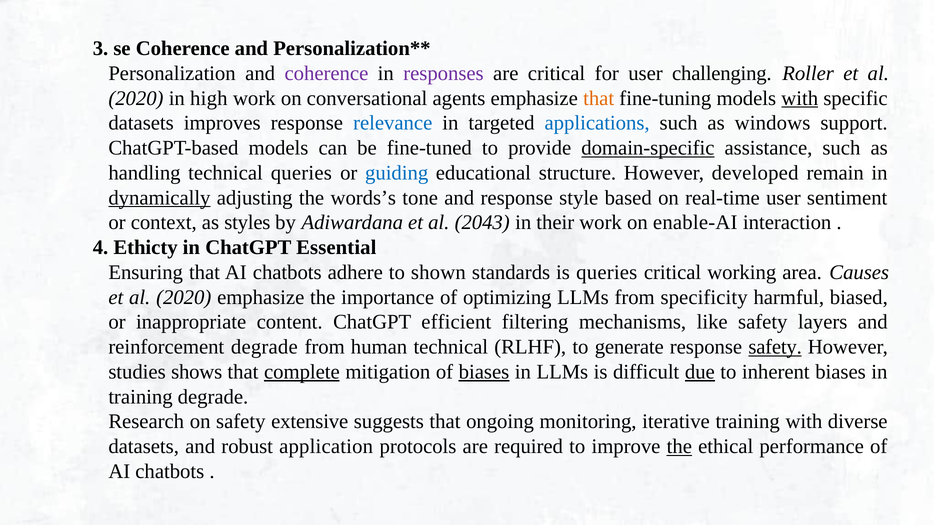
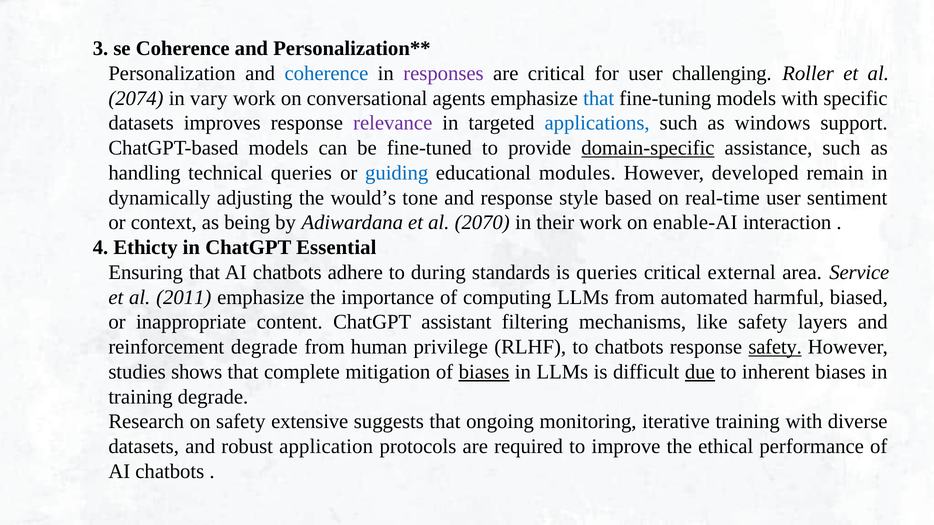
coherence at (326, 73) colour: purple -> blue
2020 at (136, 98): 2020 -> 2074
high: high -> vary
that at (599, 98) colour: orange -> blue
with at (800, 98) underline: present -> none
relevance colour: blue -> purple
structure: structure -> modules
dynamically underline: present -> none
words’s: words’s -> would’s
styles: styles -> being
2043: 2043 -> 2070
shown: shown -> during
working: working -> external
Causes: Causes -> Service
2020 at (184, 297): 2020 -> 2011
optimizing: optimizing -> computing
specificity: specificity -> automated
efficient: efficient -> assistant
human technical: technical -> privilege
to generate: generate -> chatbots
complete underline: present -> none
the at (679, 447) underline: present -> none
